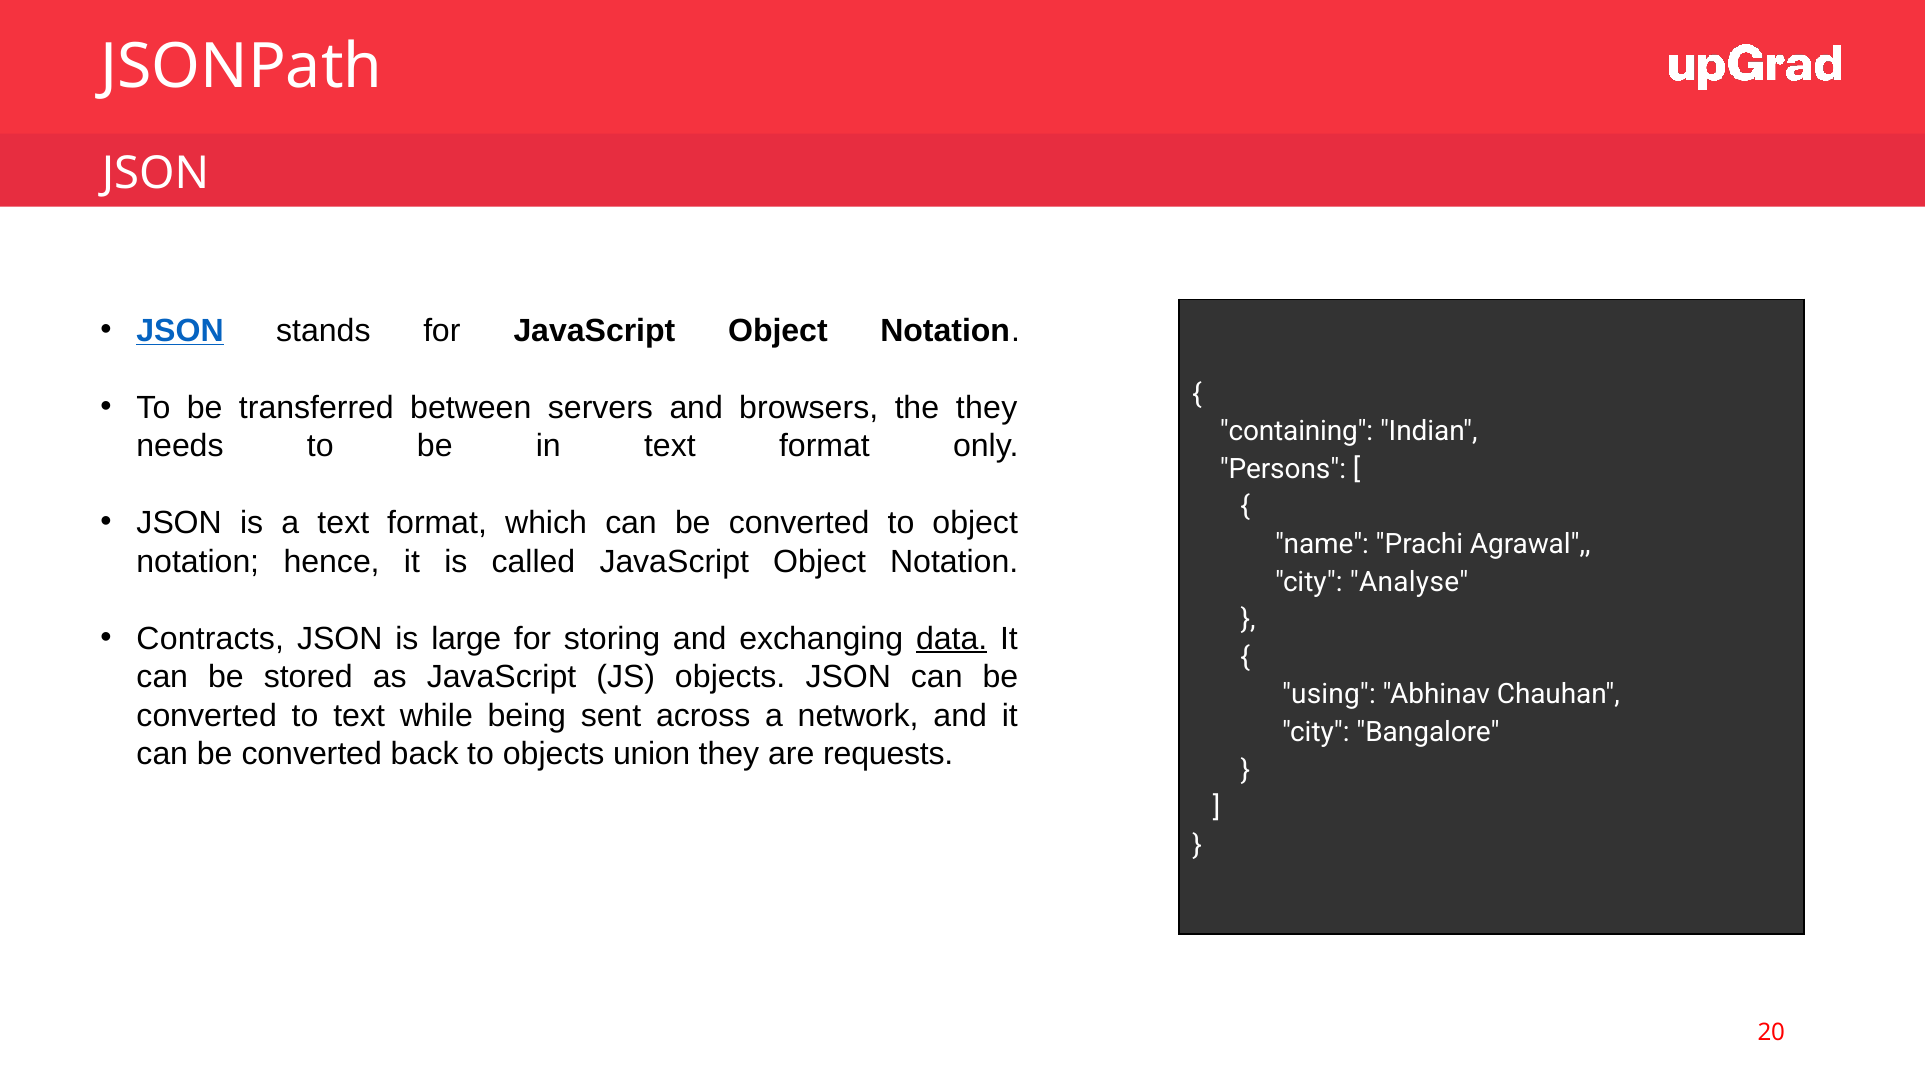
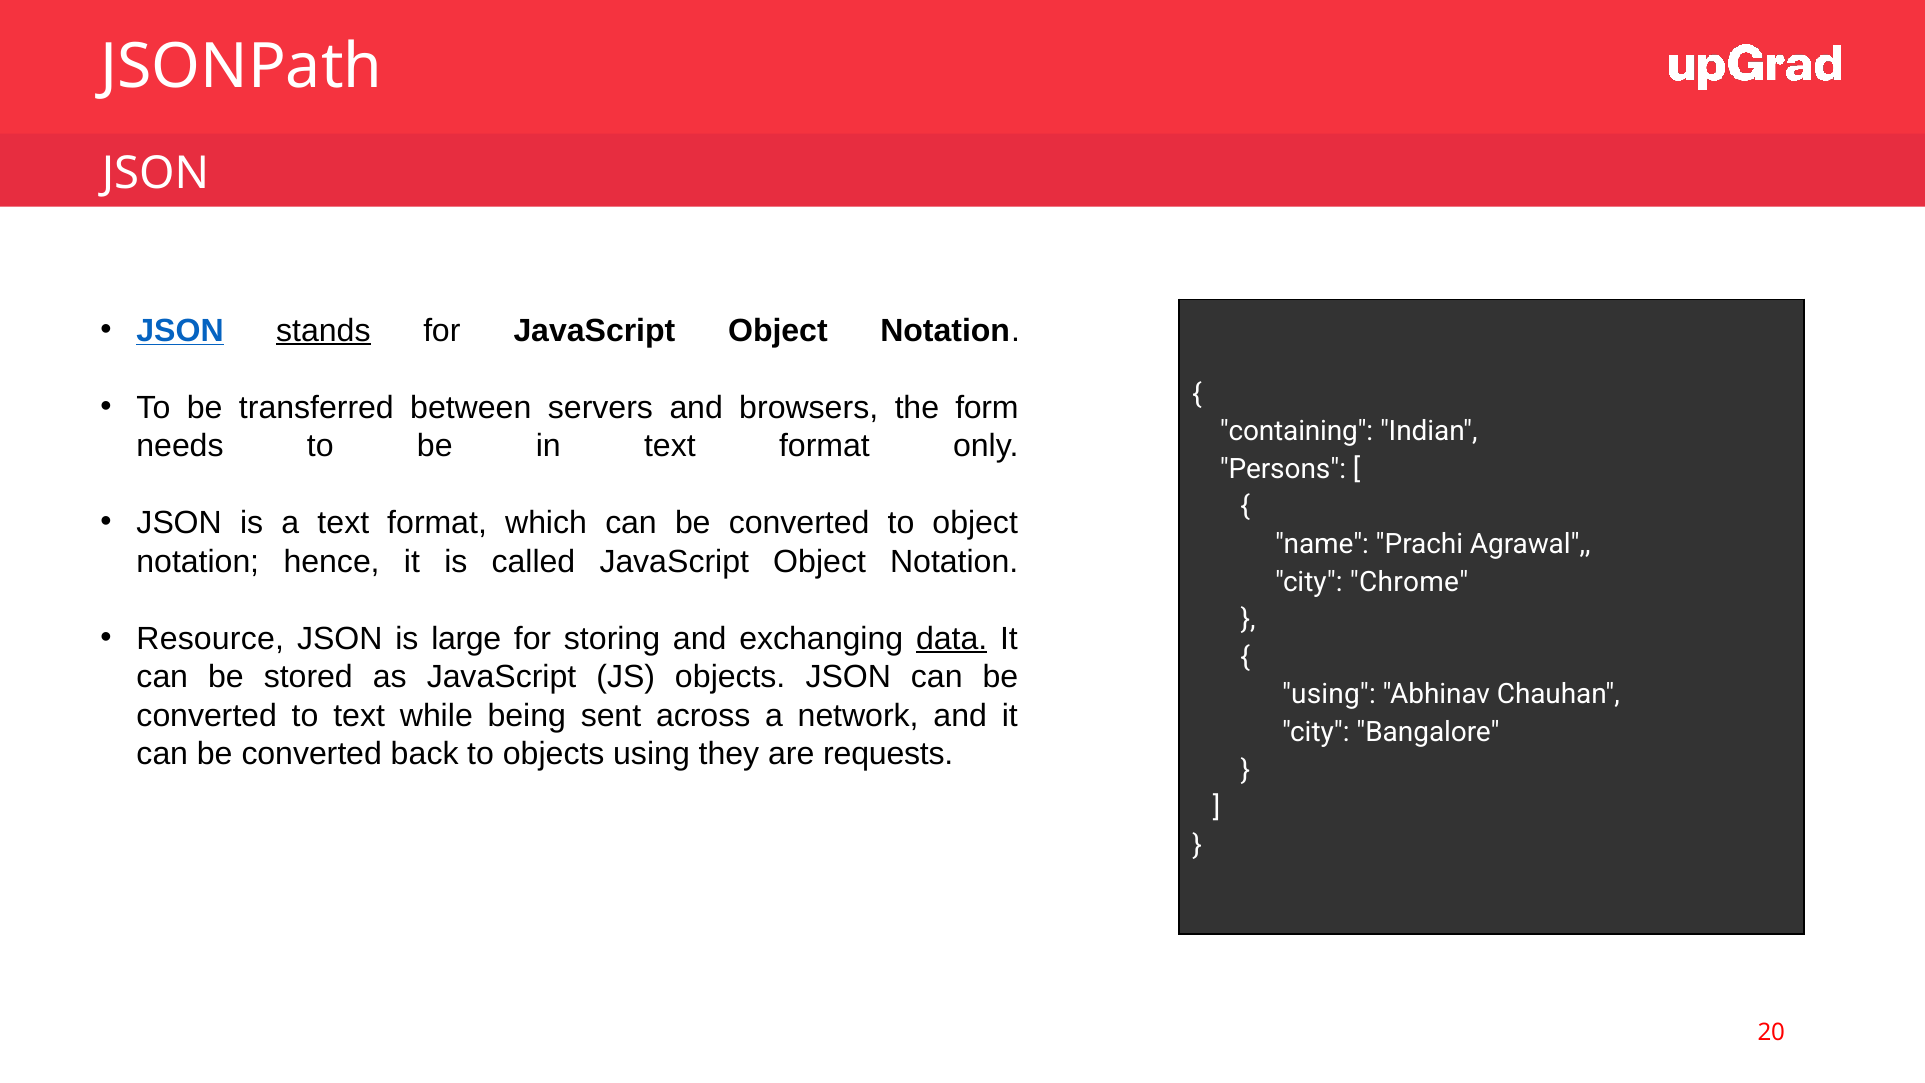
stands underline: none -> present
the they: they -> form
Analyse: Analyse -> Chrome
Contracts: Contracts -> Resource
objects union: union -> using
